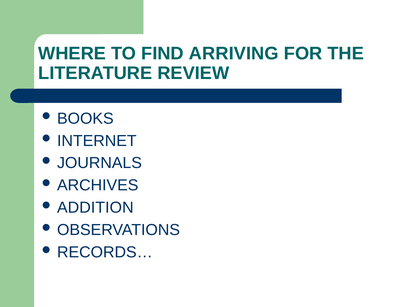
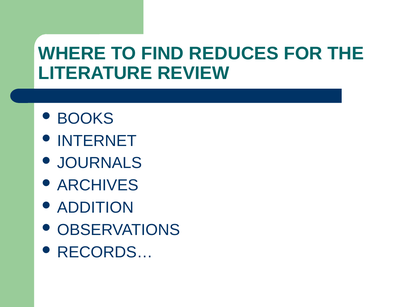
ARRIVING: ARRIVING -> REDUCES
